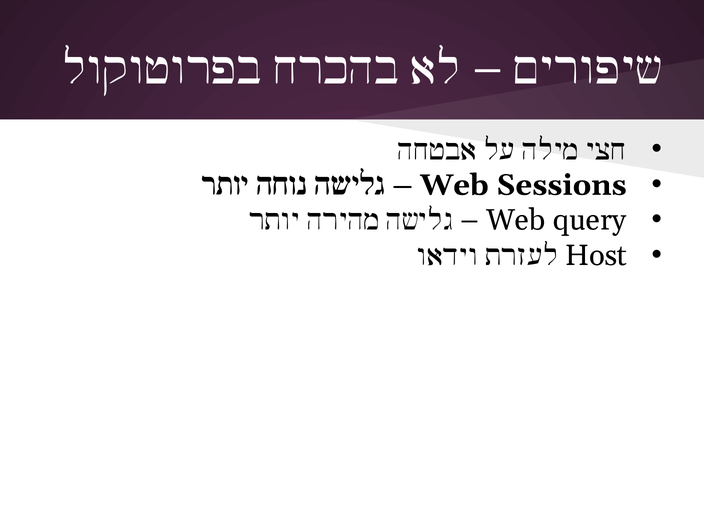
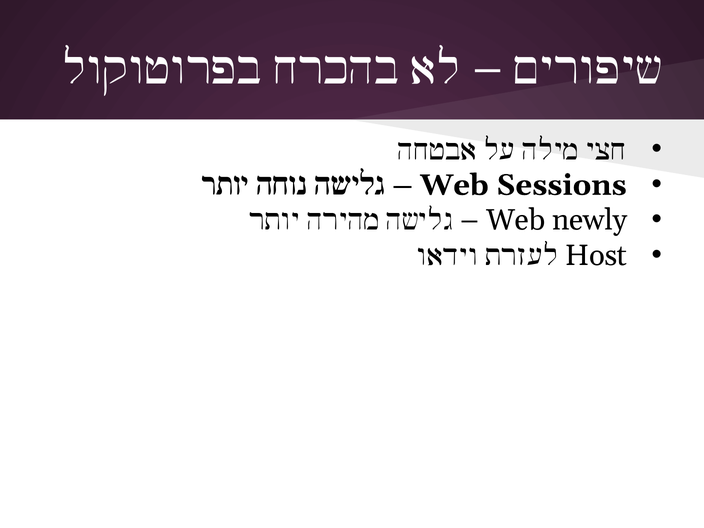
query: query -> newly
